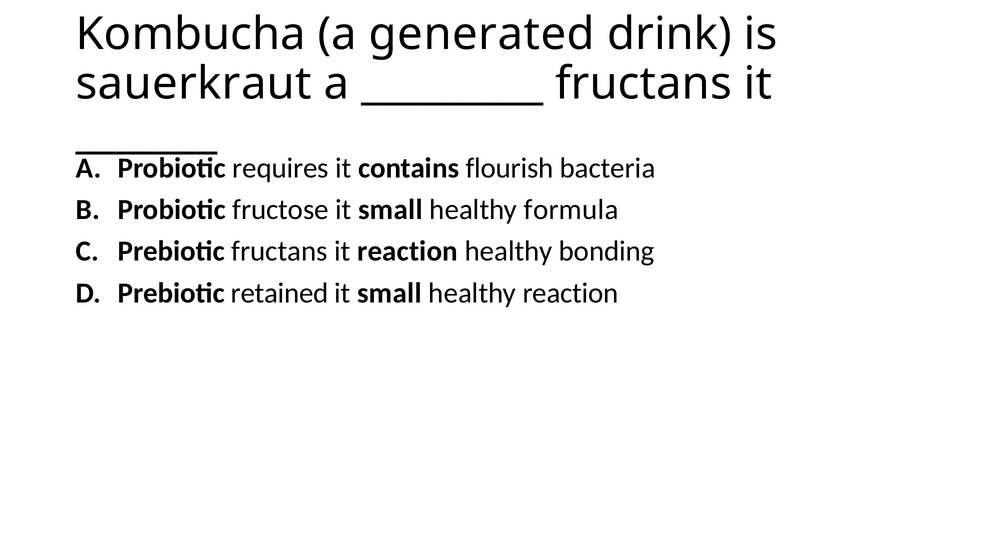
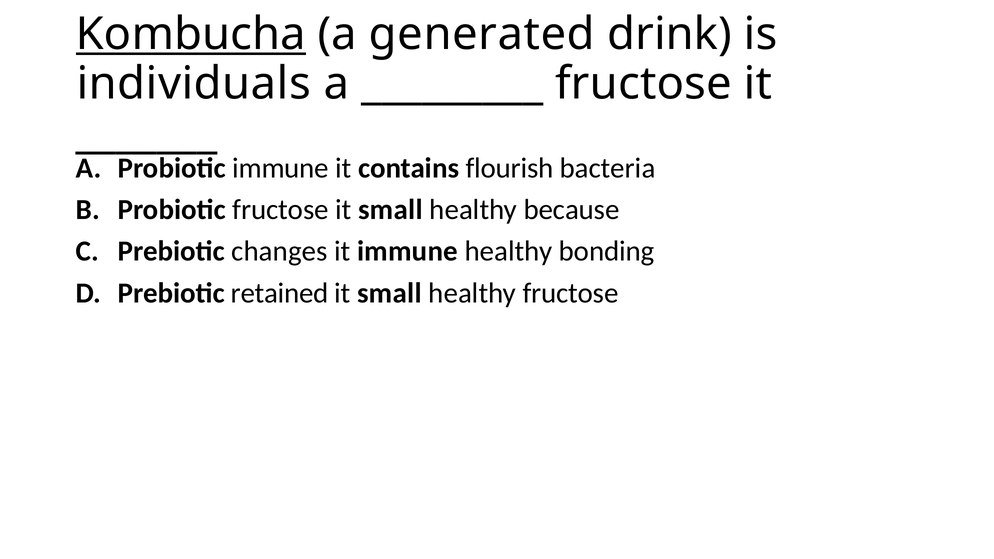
Kombucha underline: none -> present
sauerkraut: sauerkraut -> individuals
fructans at (644, 83): fructans -> fructose
Probiotic requires: requires -> immune
formula: formula -> because
Prebiotic fructans: fructans -> changes
it reaction: reaction -> immune
healthy reaction: reaction -> fructose
